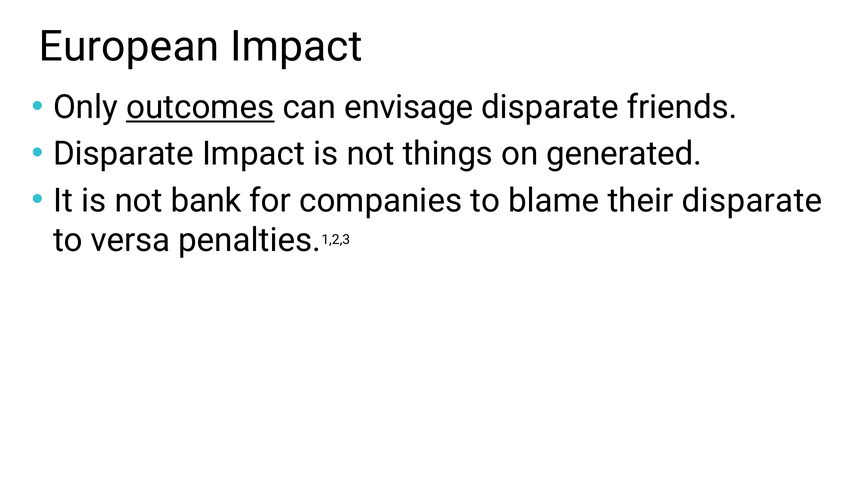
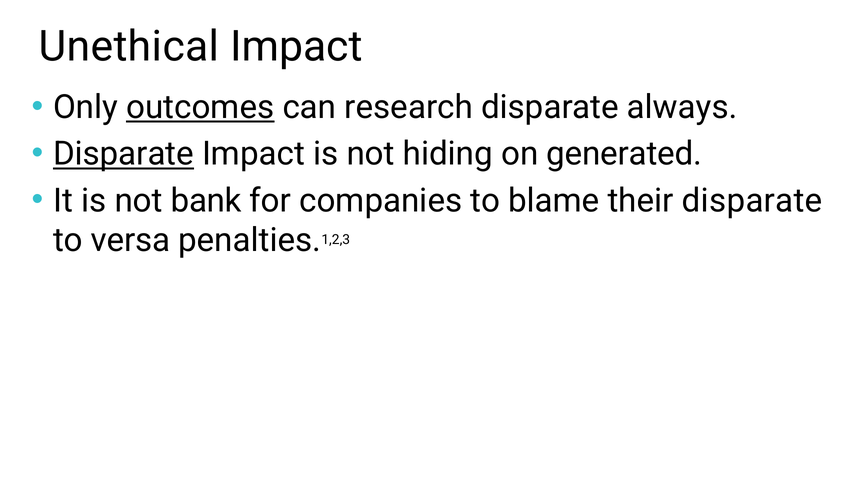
European: European -> Unethical
envisage: envisage -> research
friends: friends -> always
Disparate at (124, 154) underline: none -> present
things: things -> hiding
